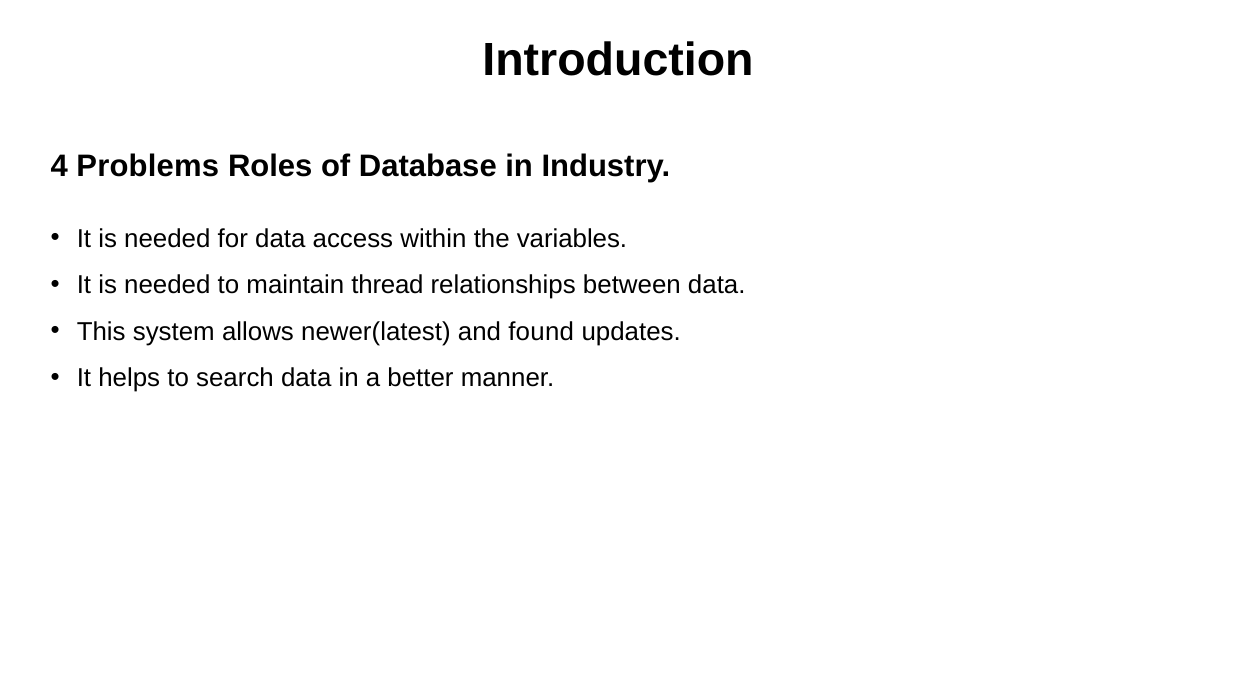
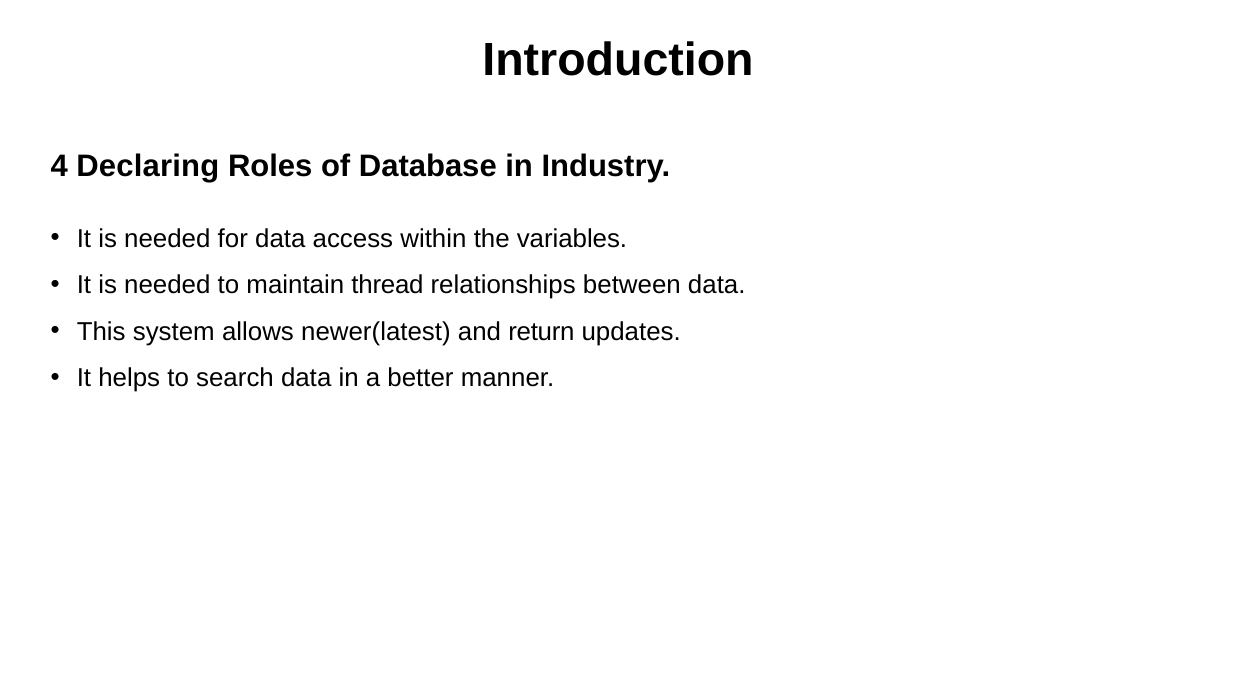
Problems: Problems -> Declaring
found: found -> return
